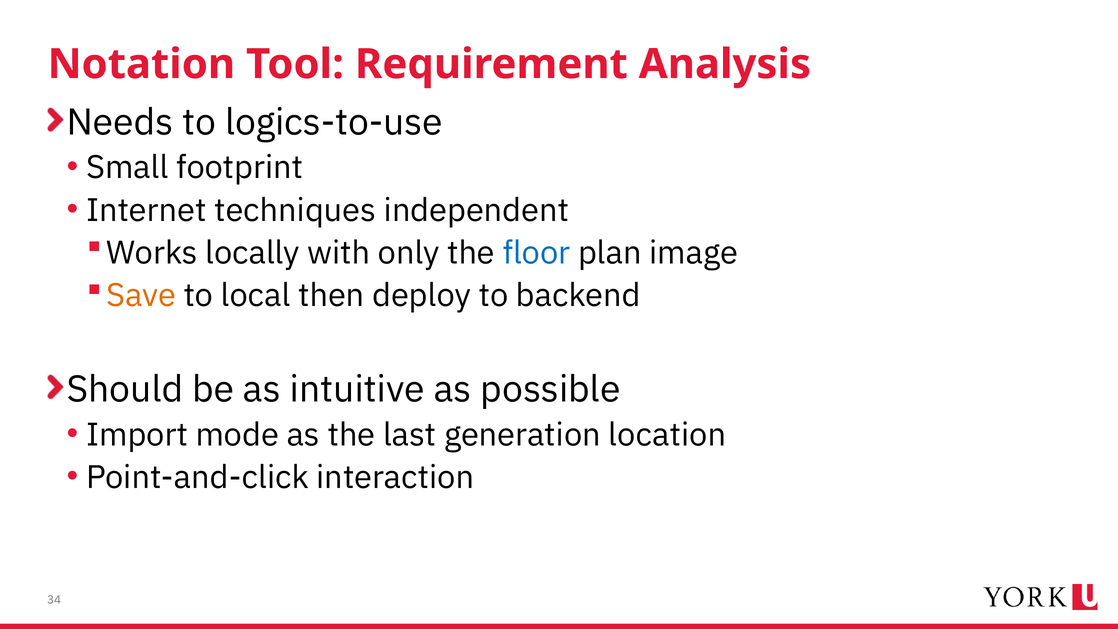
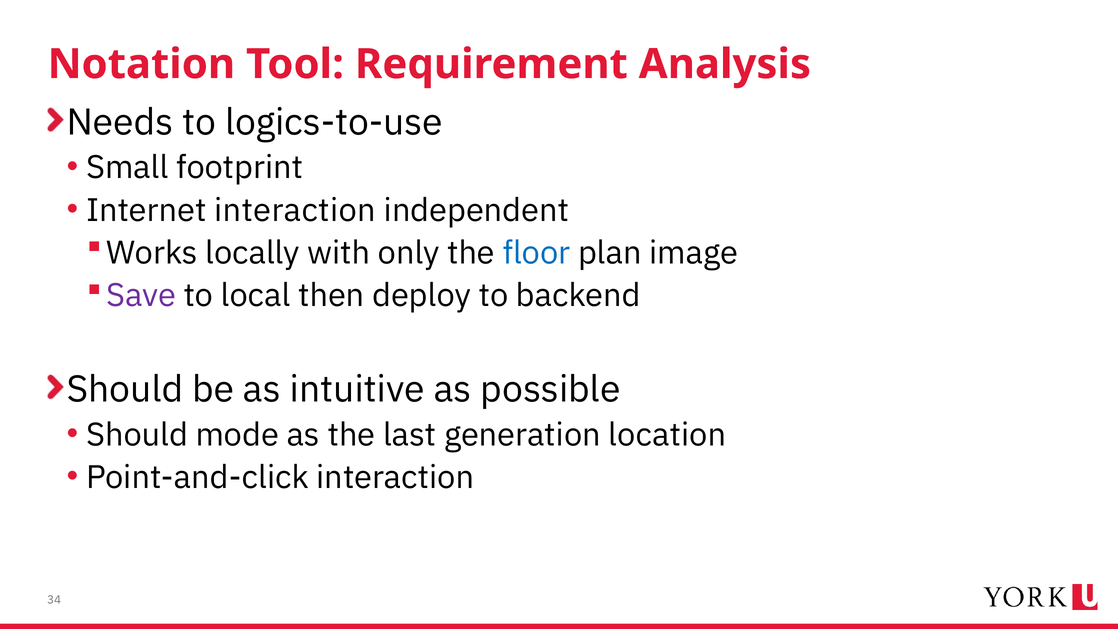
Internet techniques: techniques -> interaction
Save colour: orange -> purple
Import at (137, 435): Import -> Should
